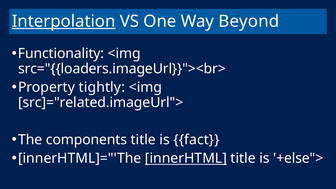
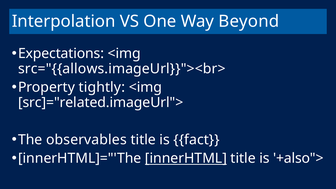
Interpolation underline: present -> none
Functionality: Functionality -> Expectations
src="{{loaders.imageUrl}}"><br>: src="{{loaders.imageUrl}}"><br> -> src="{{allows.imageUrl}}"><br>
components: components -> observables
+else">: +else"> -> +also">
